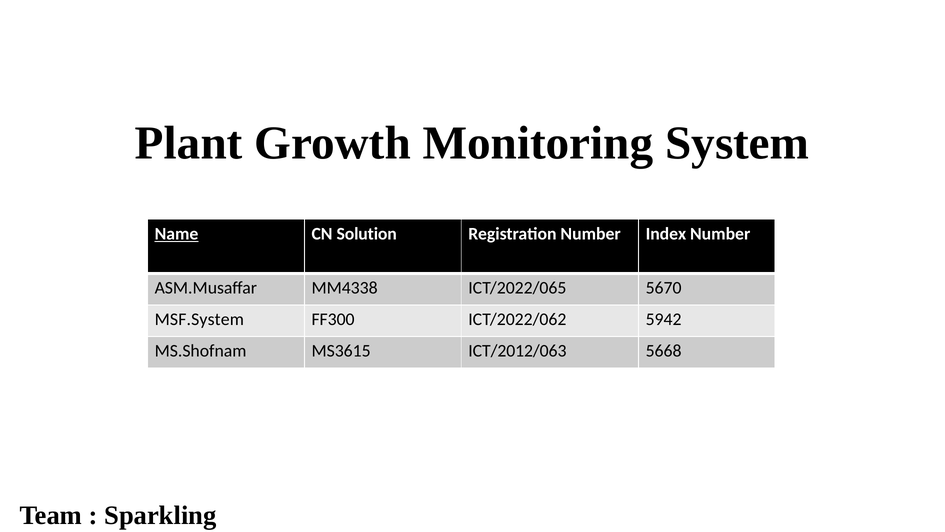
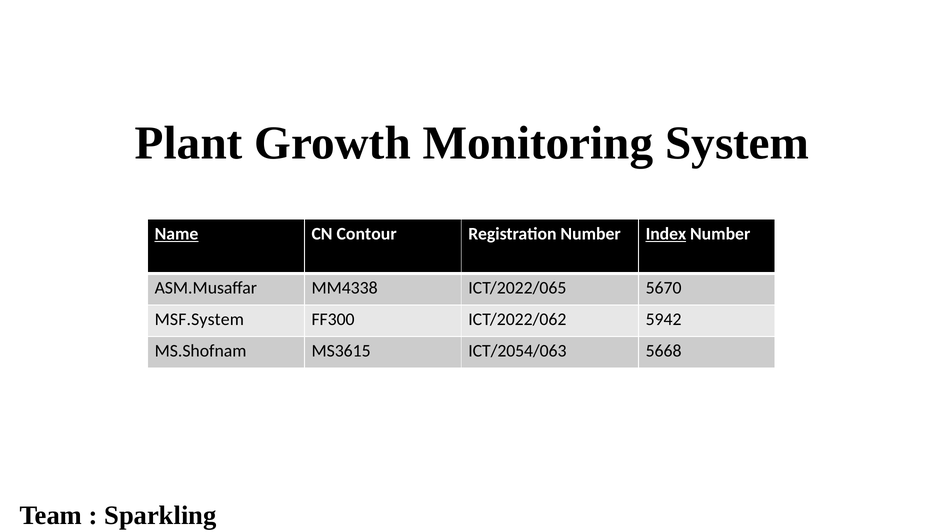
Solution: Solution -> Contour
Index underline: none -> present
ICT/2012/063: ICT/2012/063 -> ICT/2054/063
